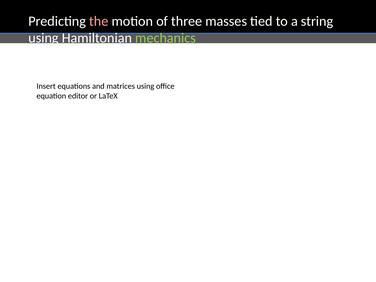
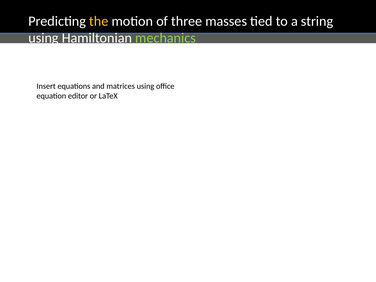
the colour: pink -> yellow
